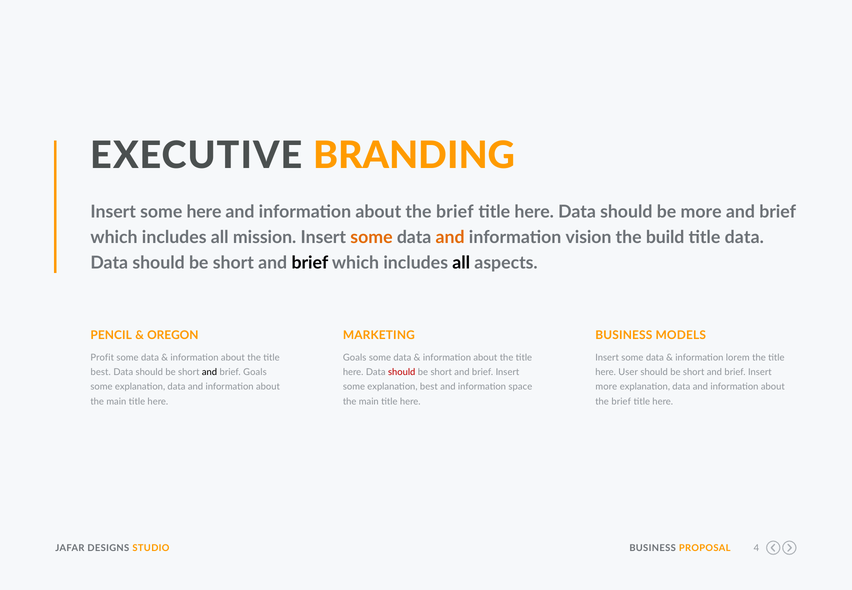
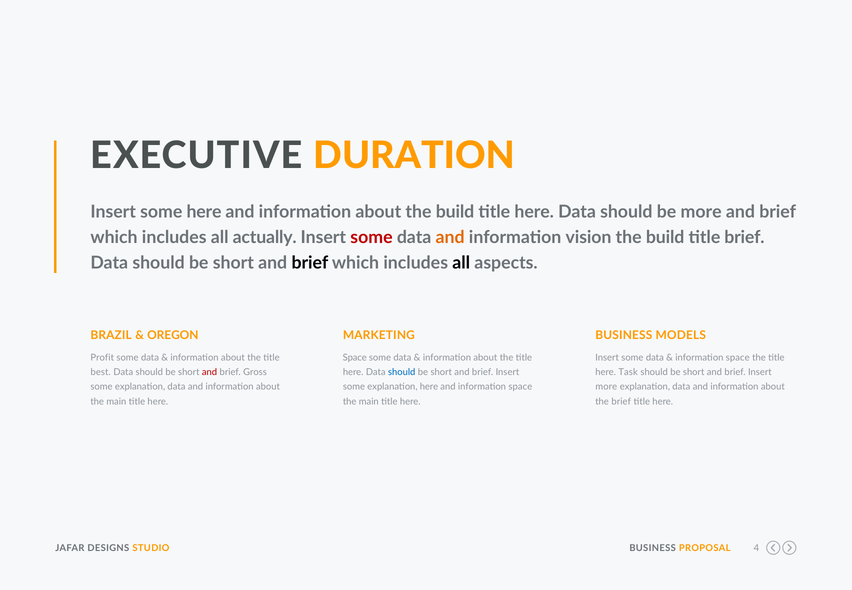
BRANDING: BRANDING -> DURATION
brief at (455, 212): brief -> build
mission: mission -> actually
some at (371, 237) colour: orange -> red
title data: data -> brief
PENCIL: PENCIL -> BRAZIL
Goals at (355, 357): Goals -> Space
lorem at (738, 357): lorem -> space
and at (209, 372) colour: black -> red
brief Goals: Goals -> Gross
should at (402, 372) colour: red -> blue
User: User -> Task
explanation best: best -> here
